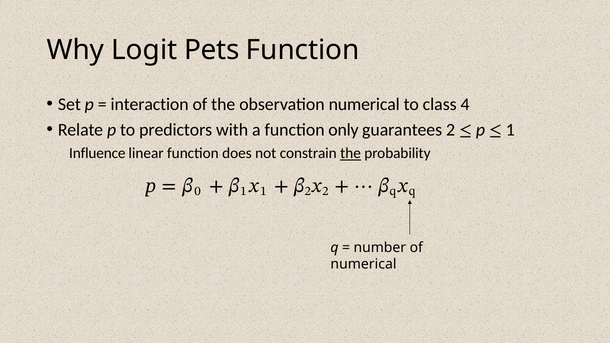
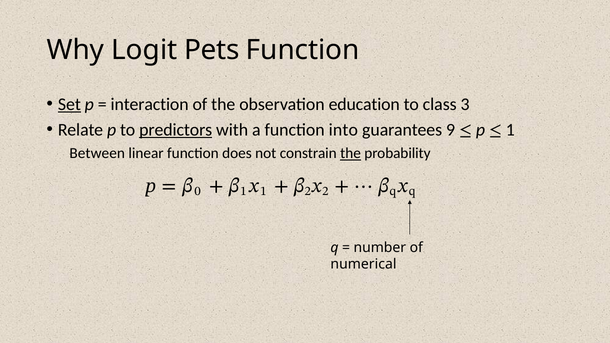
Set underline: none -> present
observation numerical: numerical -> education
4: 4 -> 3
predictors underline: none -> present
only: only -> into
guarantees 2: 2 -> 9
Influence: Influence -> Between
